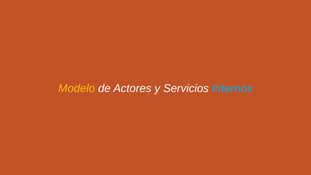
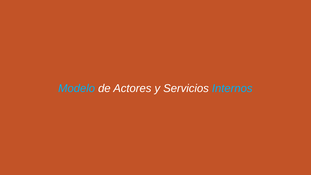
Modelo colour: yellow -> light blue
